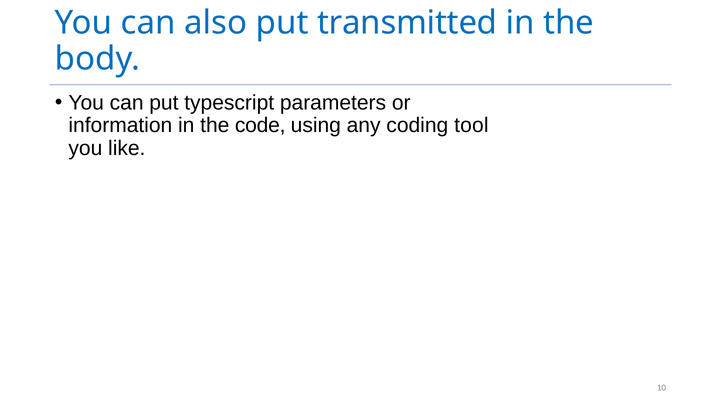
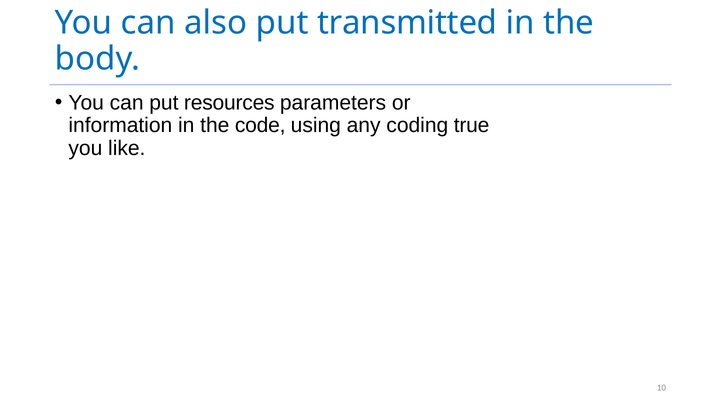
typescript: typescript -> resources
tool: tool -> true
